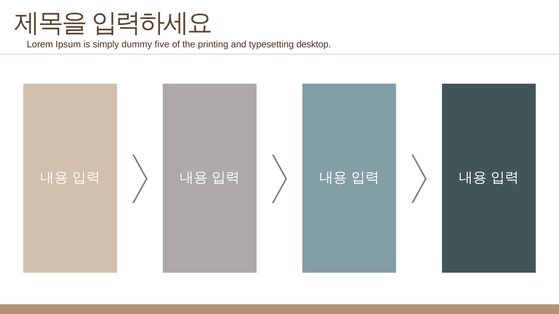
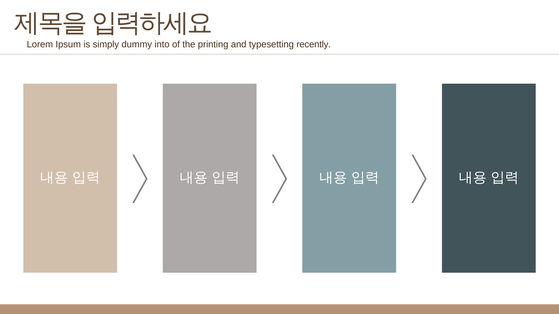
five: five -> into
desktop: desktop -> recently
